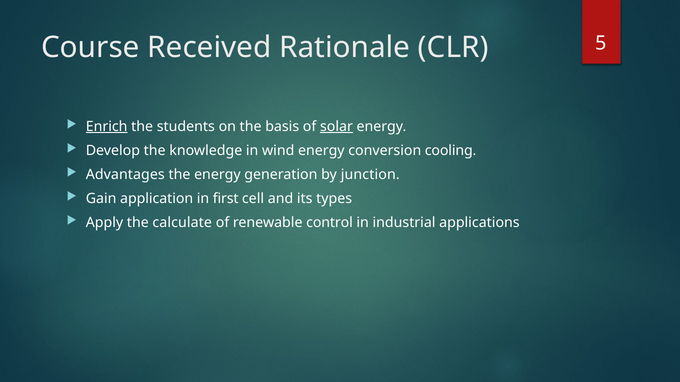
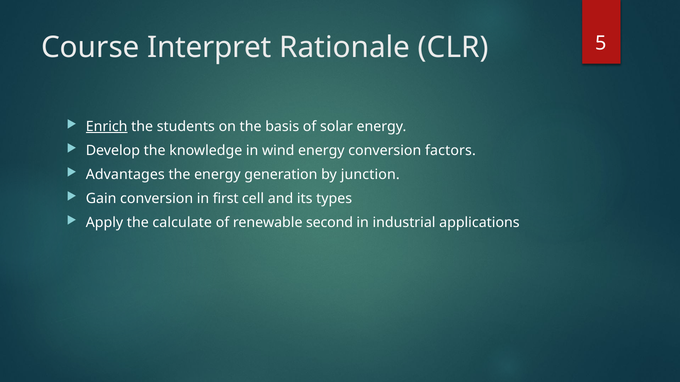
Received: Received -> Interpret
solar underline: present -> none
cooling: cooling -> factors
Gain application: application -> conversion
control: control -> second
